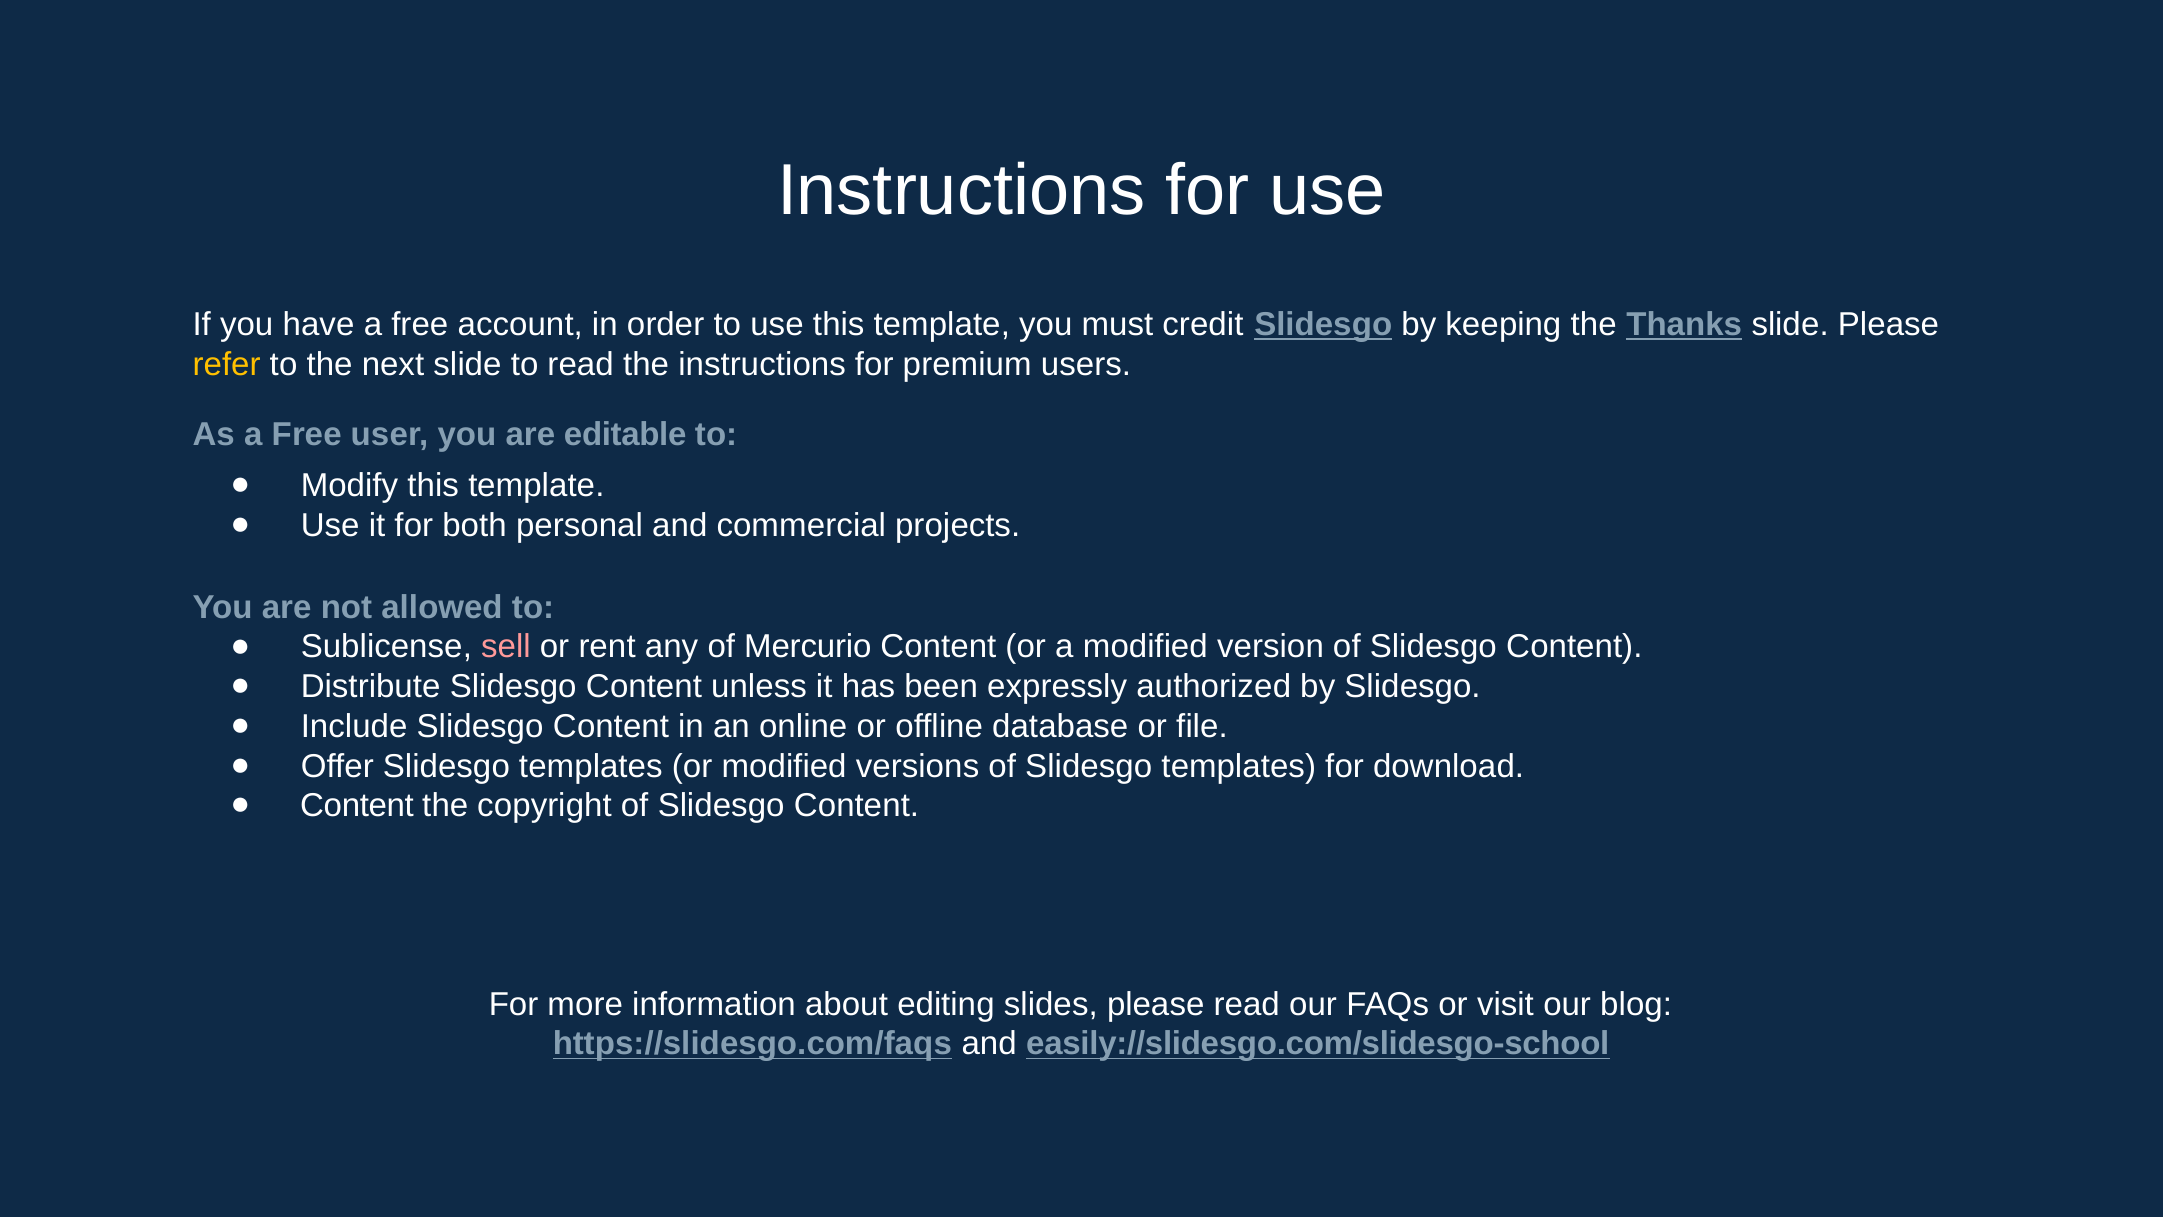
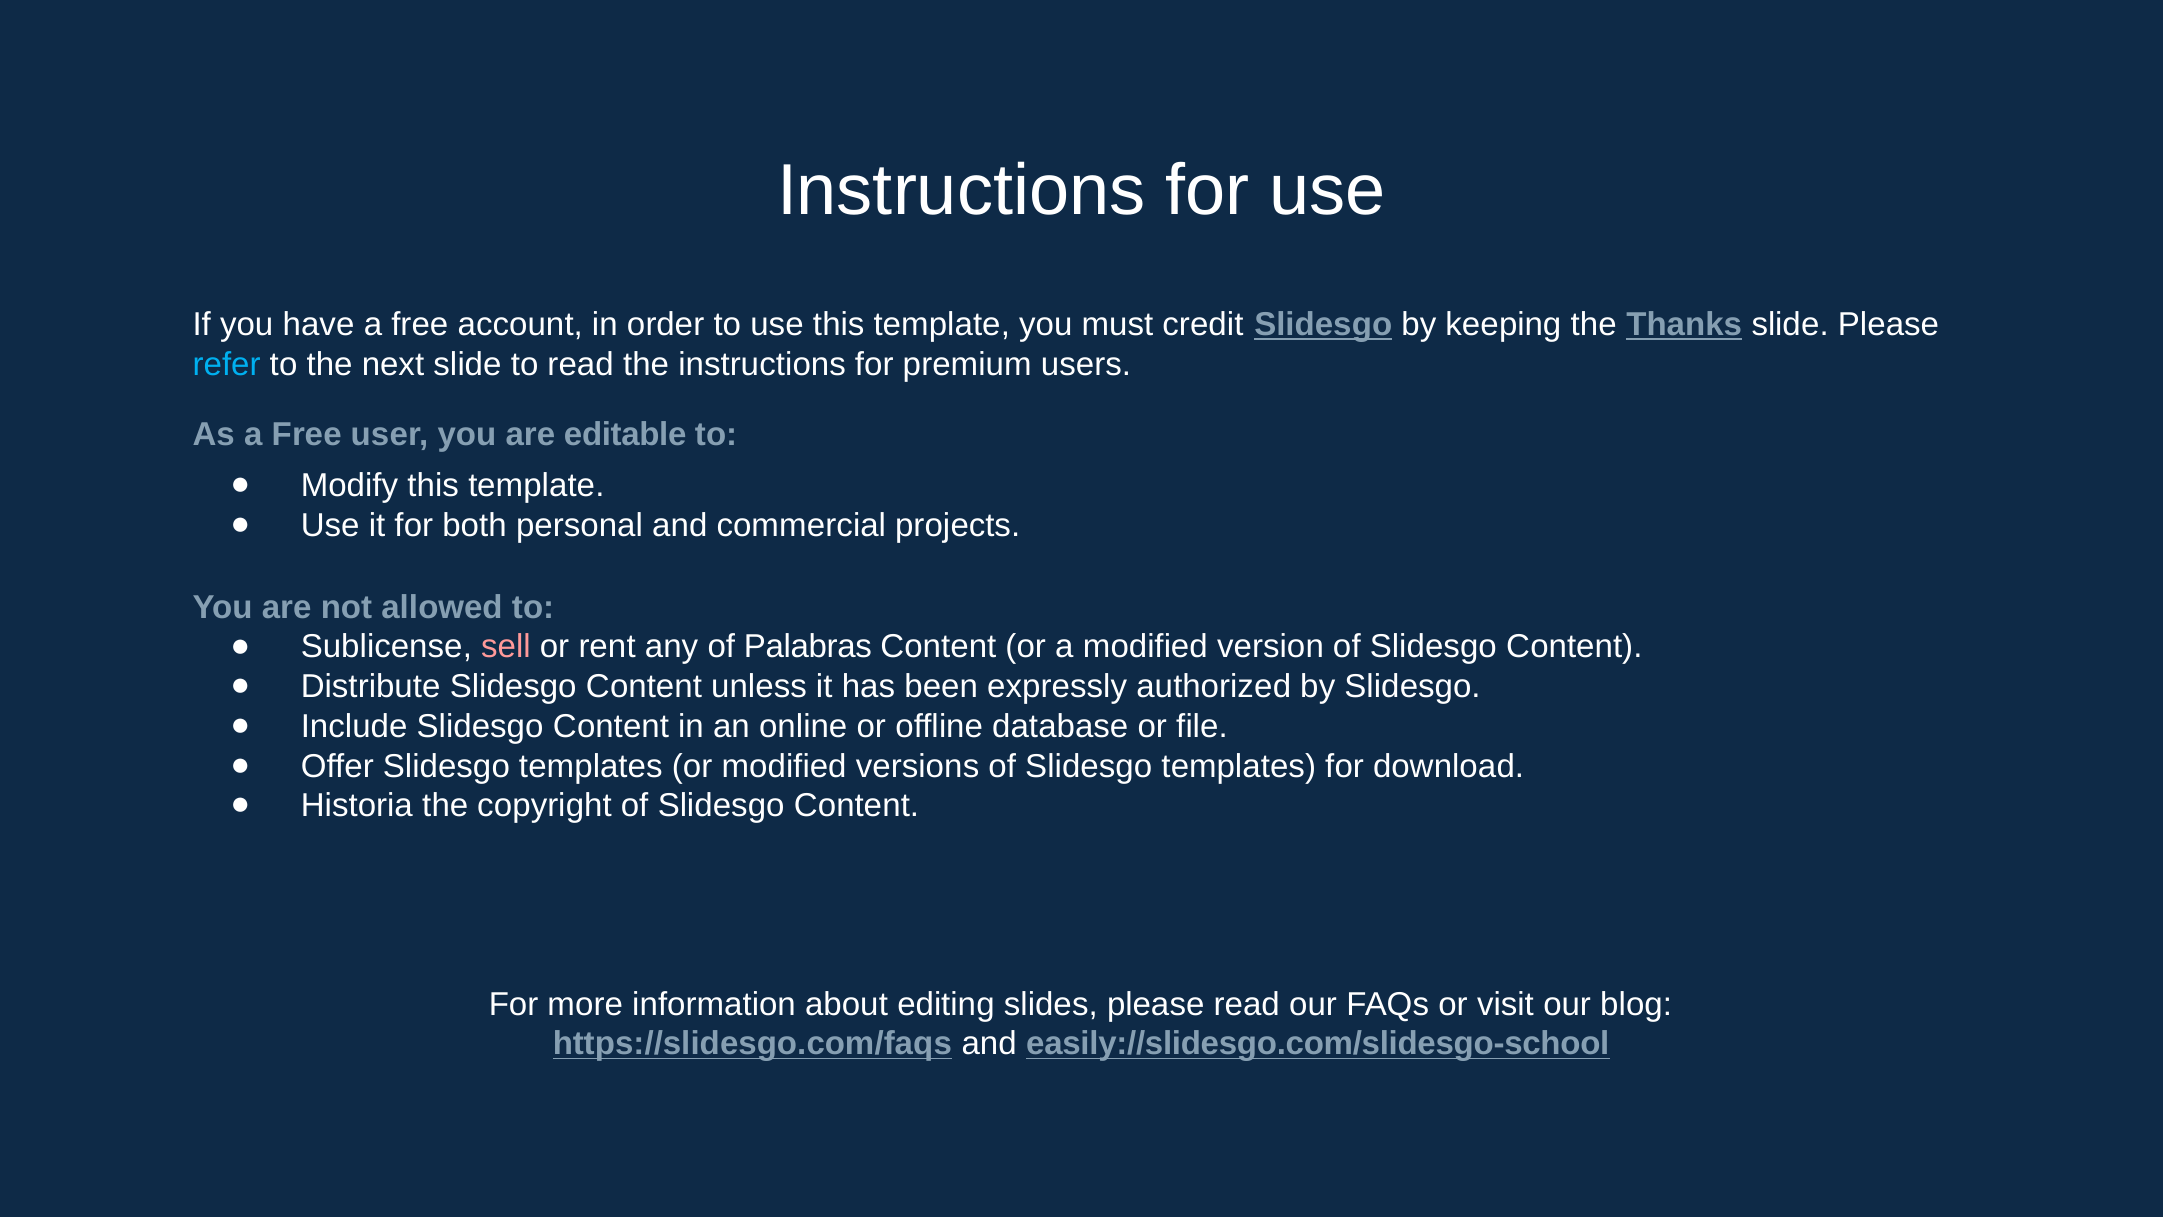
refer colour: yellow -> light blue
Mercurio: Mercurio -> Palabras
Content at (357, 806): Content -> Historia
